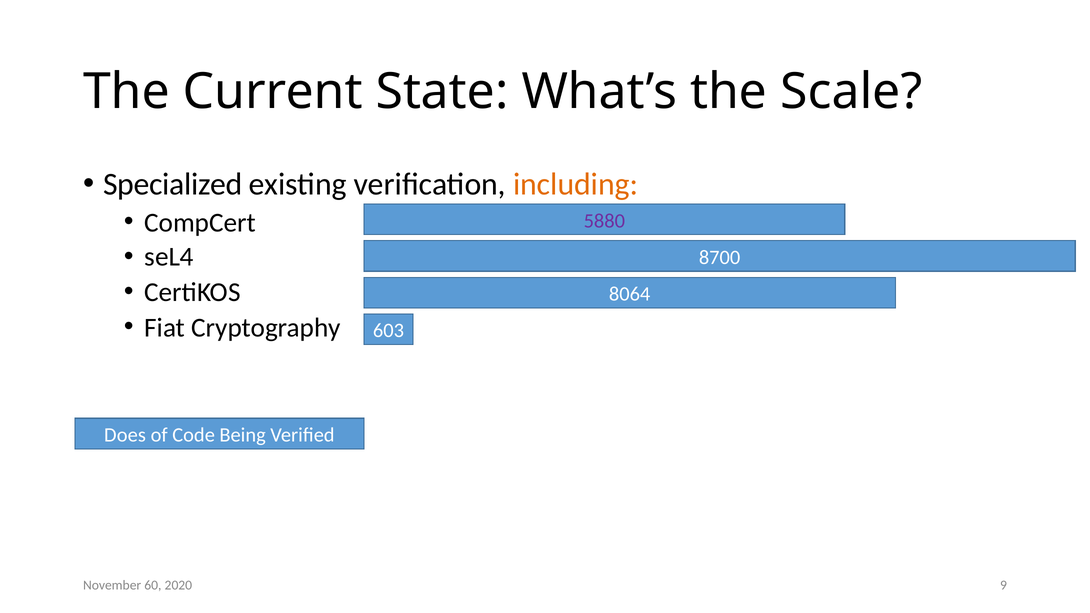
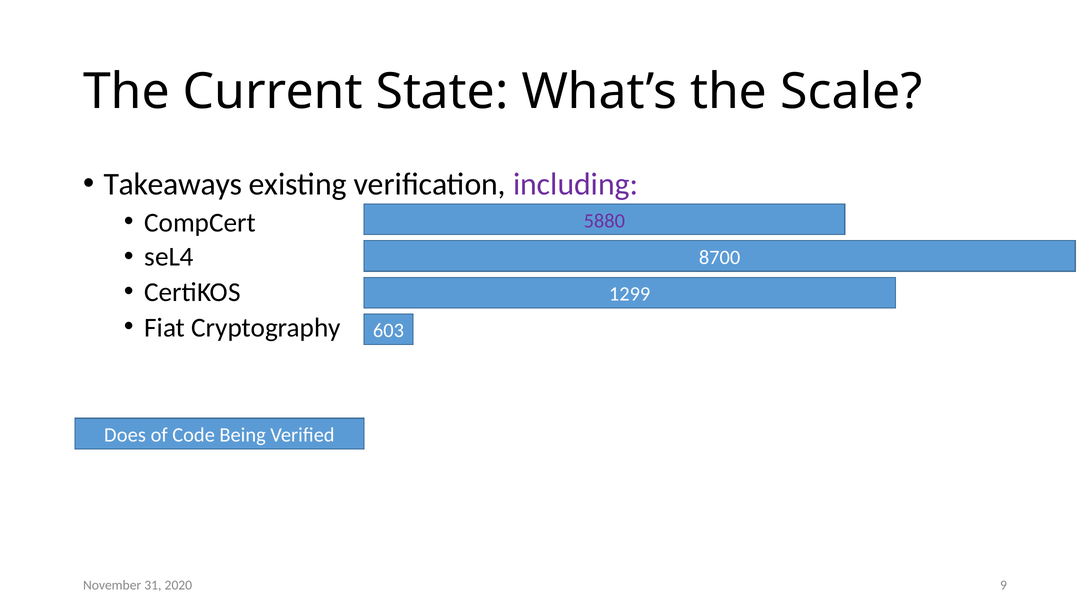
Specialized: Specialized -> Takeaways
including colour: orange -> purple
8064: 8064 -> 1299
60: 60 -> 31
